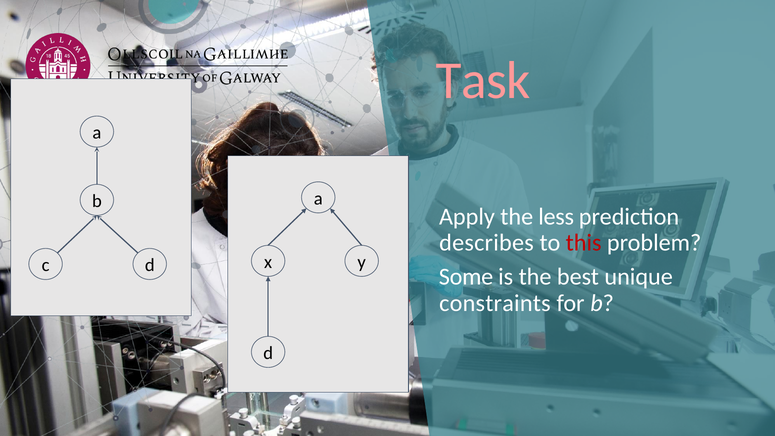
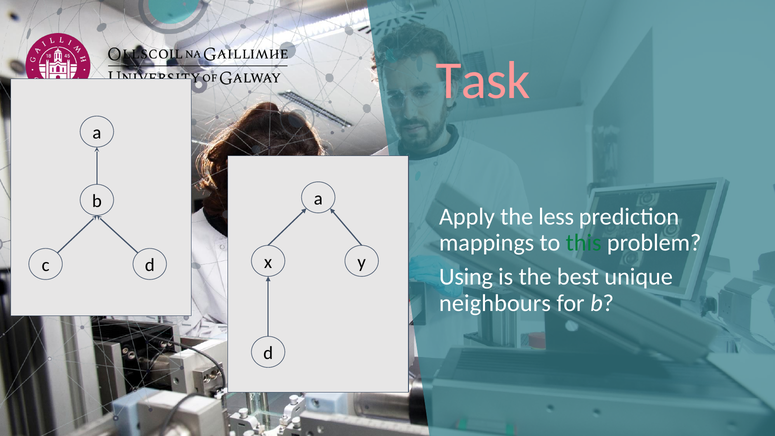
describes: describes -> mappings
this colour: red -> green
Some: Some -> Using
constraints: constraints -> neighbours
